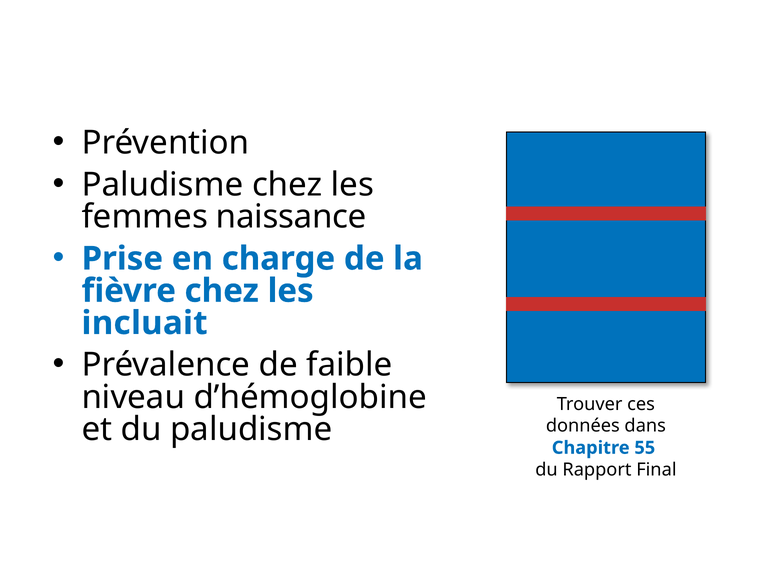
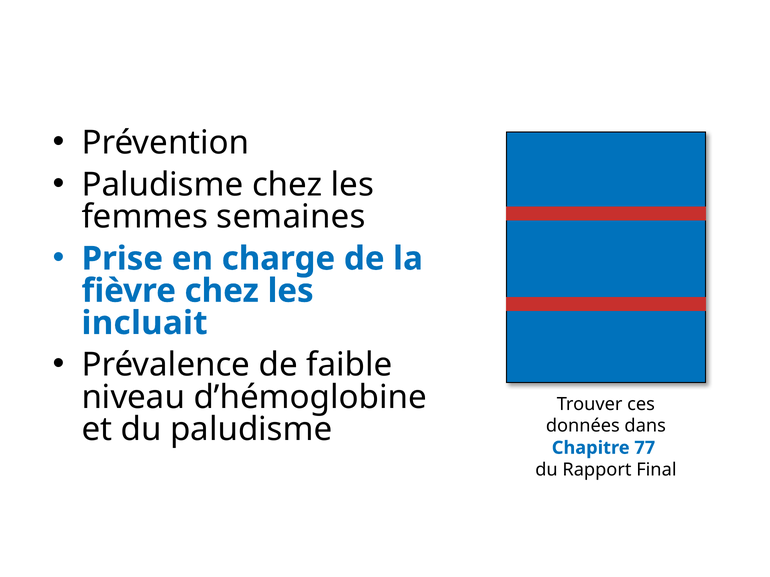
naissance: naissance -> semaines
55: 55 -> 77
